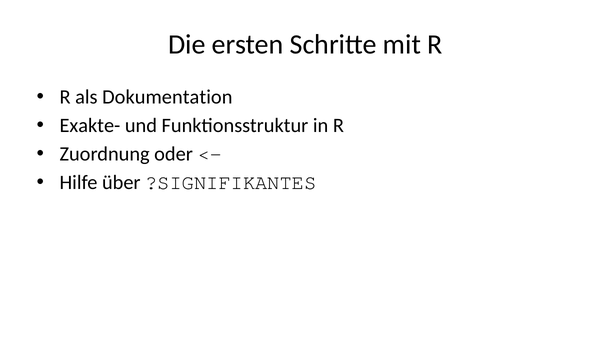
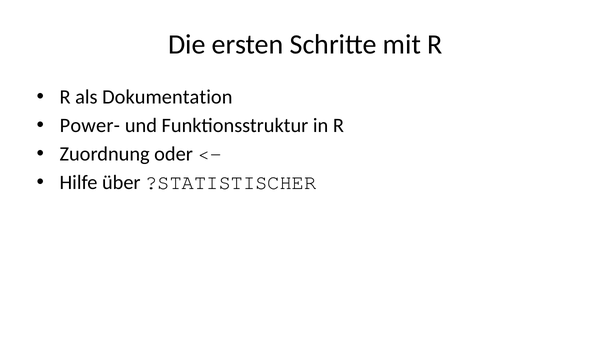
Exakte-: Exakte- -> Power-
?SIGNIFIKANTES: ?SIGNIFIKANTES -> ?STATISTISCHER
